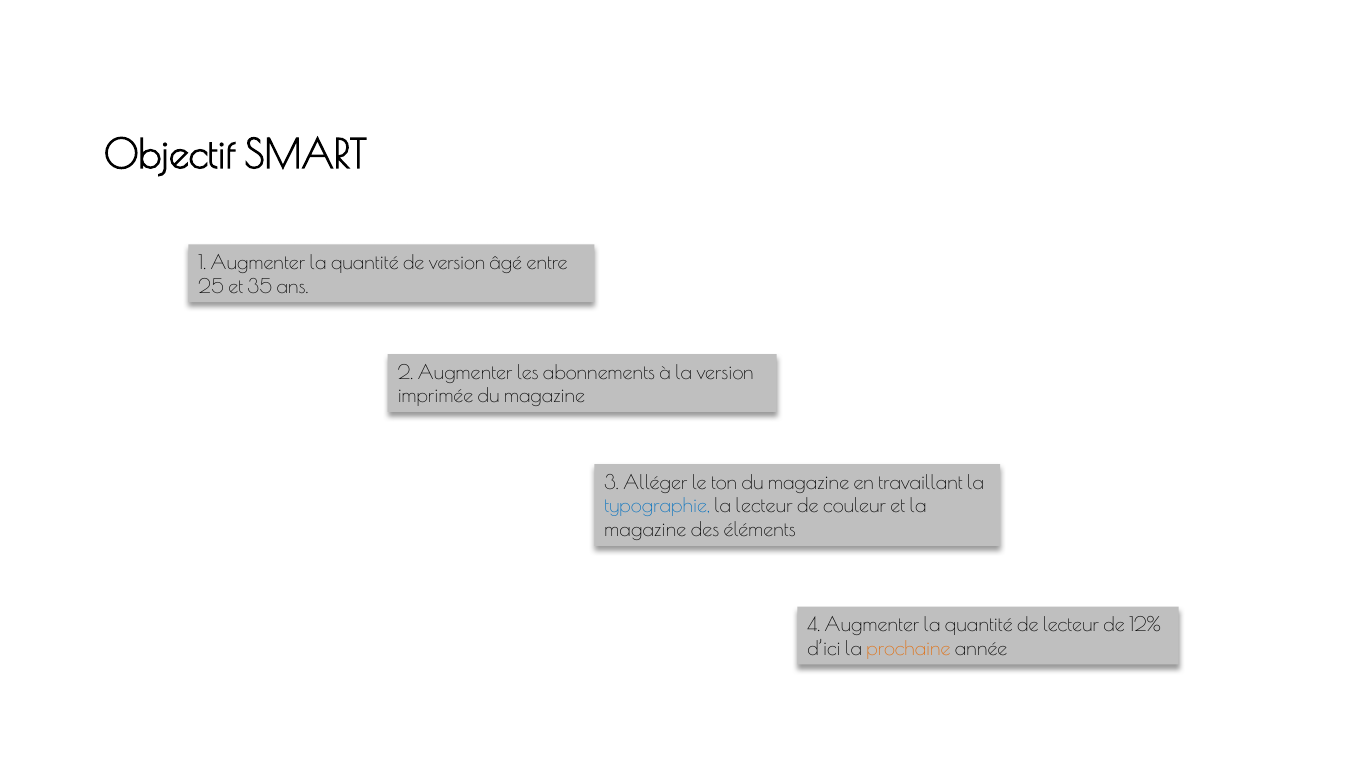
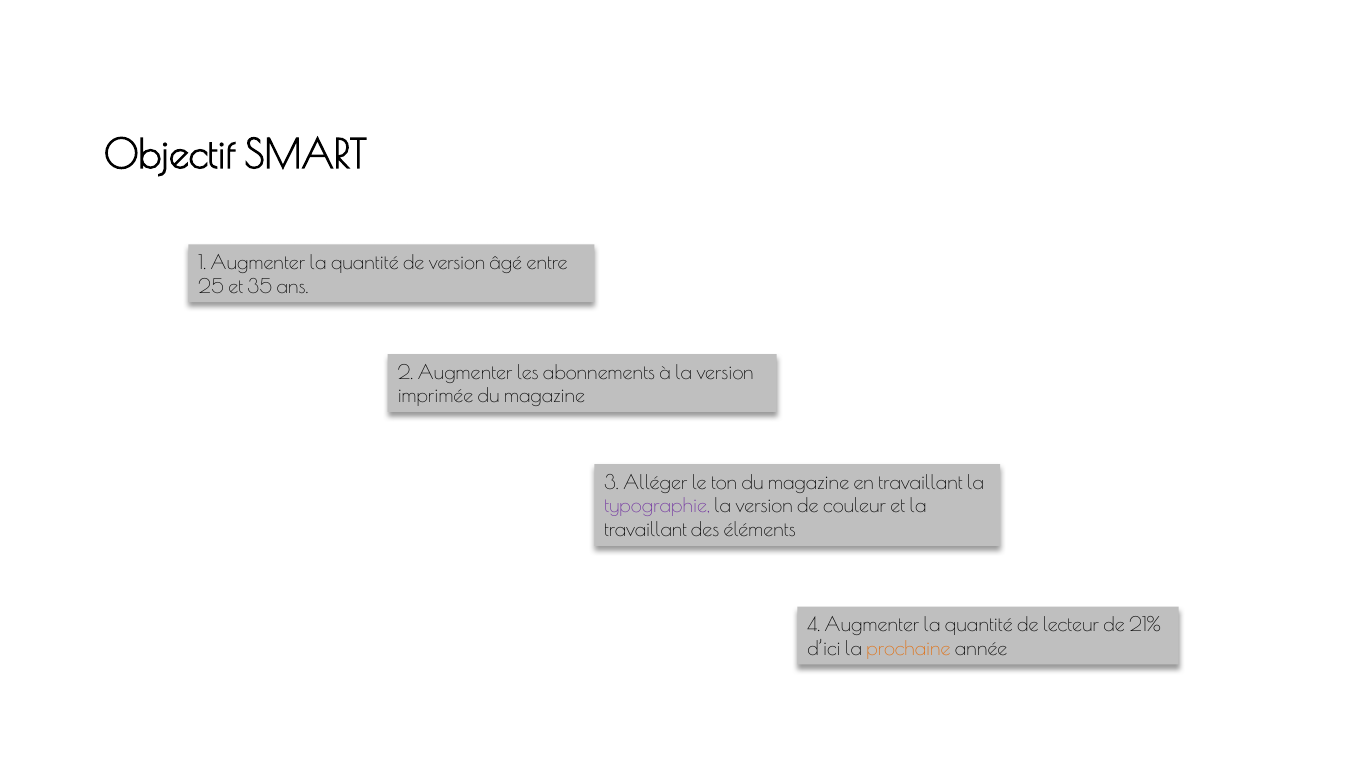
typographie colour: blue -> purple
lecteur at (764, 507): lecteur -> version
magazine at (645, 530): magazine -> travaillant
12%: 12% -> 21%
